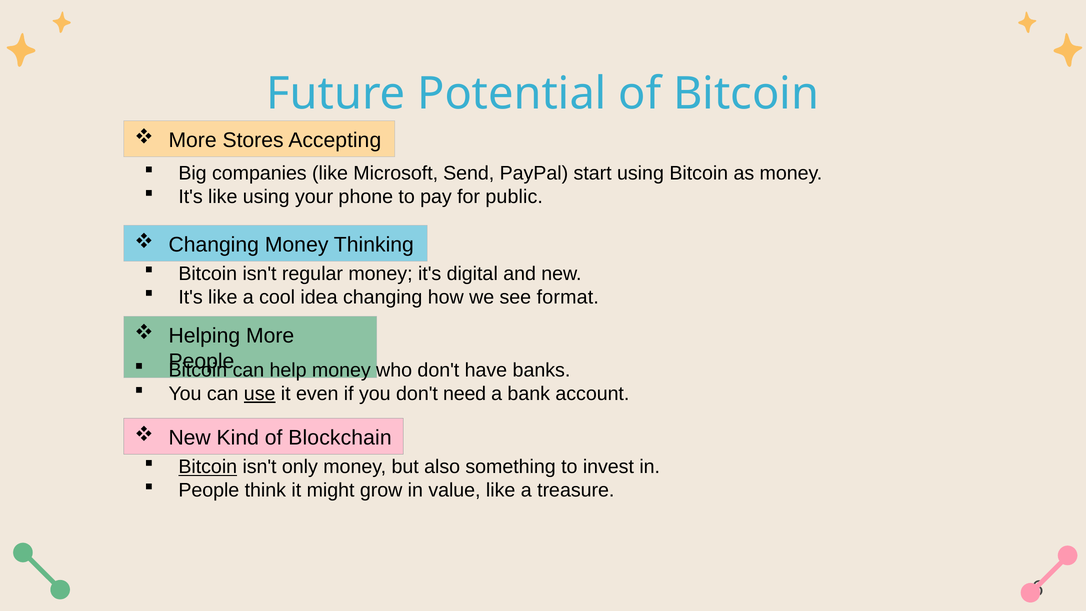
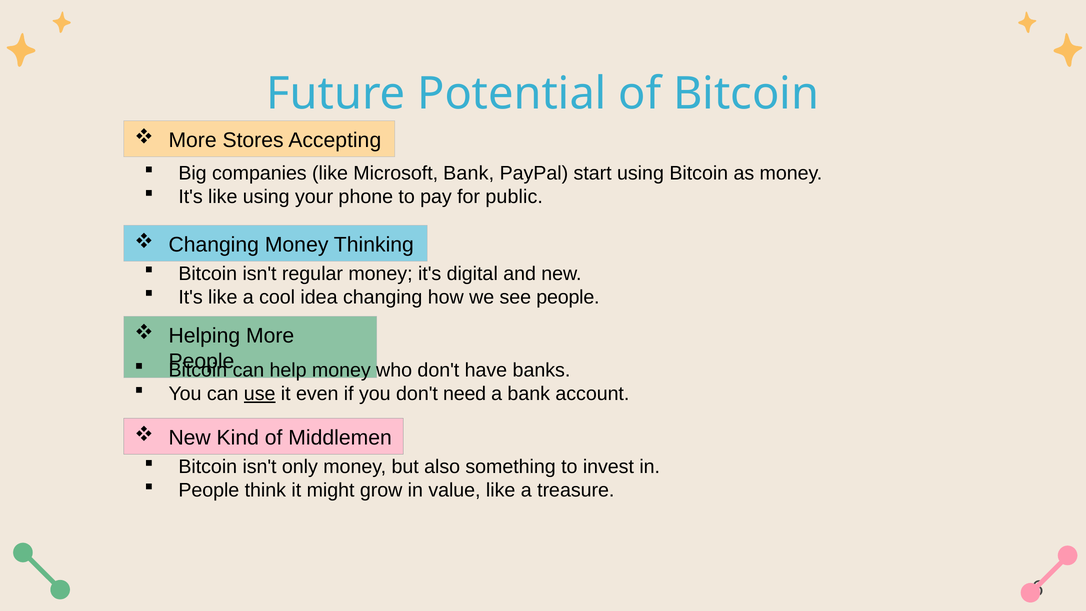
Microsoft Send: Send -> Bank
see format: format -> people
Blockchain: Blockchain -> Middlemen
Bitcoin at (208, 467) underline: present -> none
